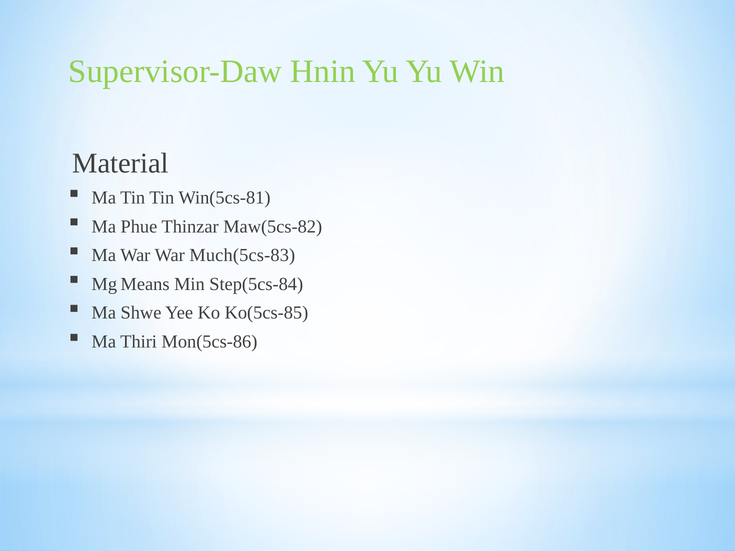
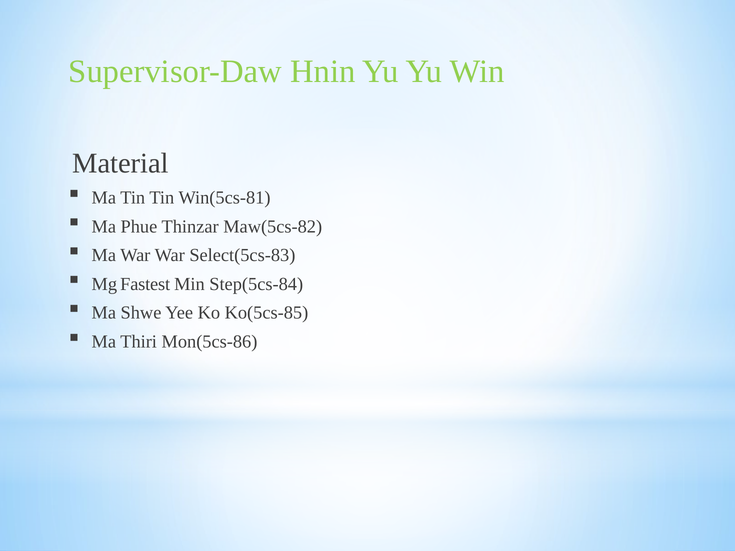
Much(5cs-83: Much(5cs-83 -> Select(5cs-83
Means: Means -> Fastest
